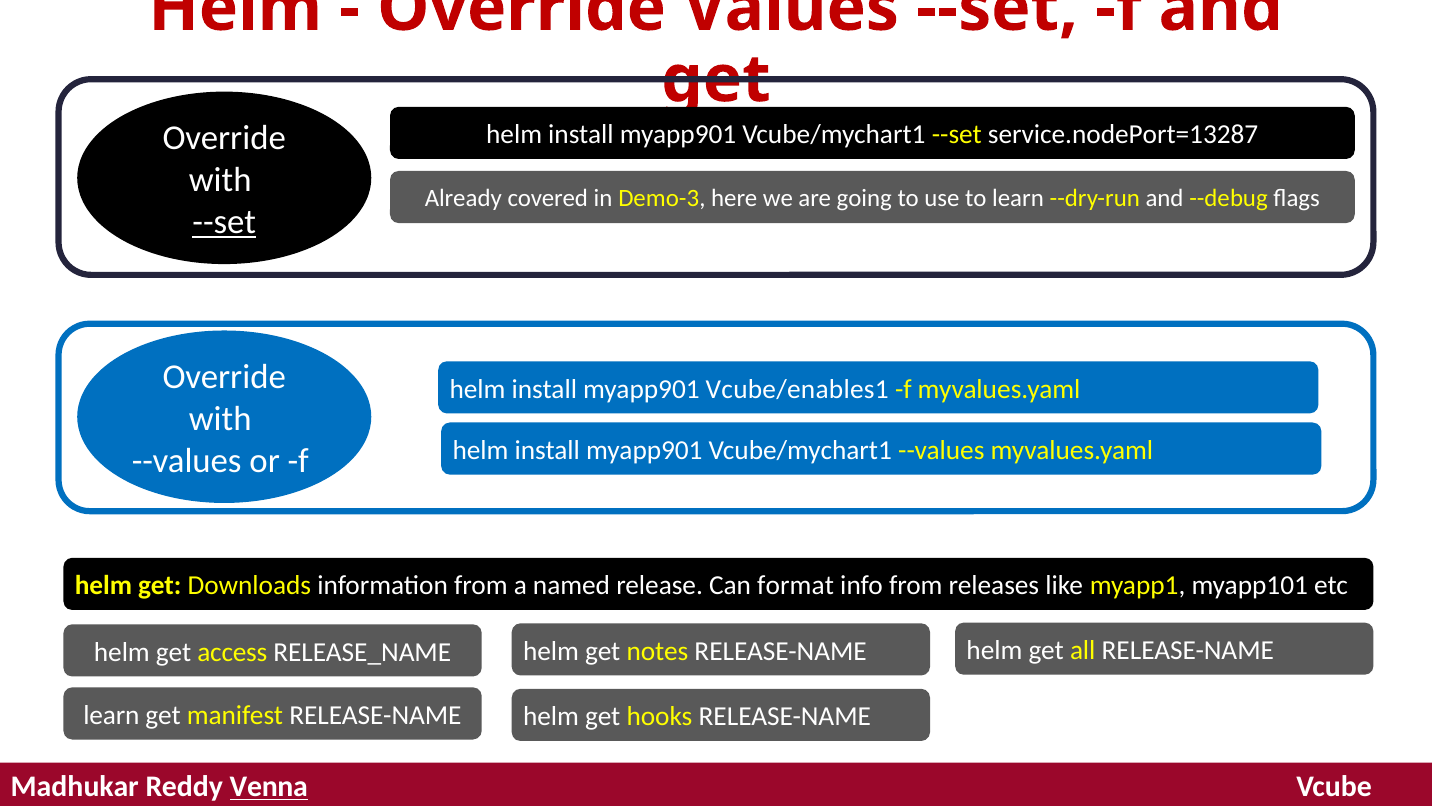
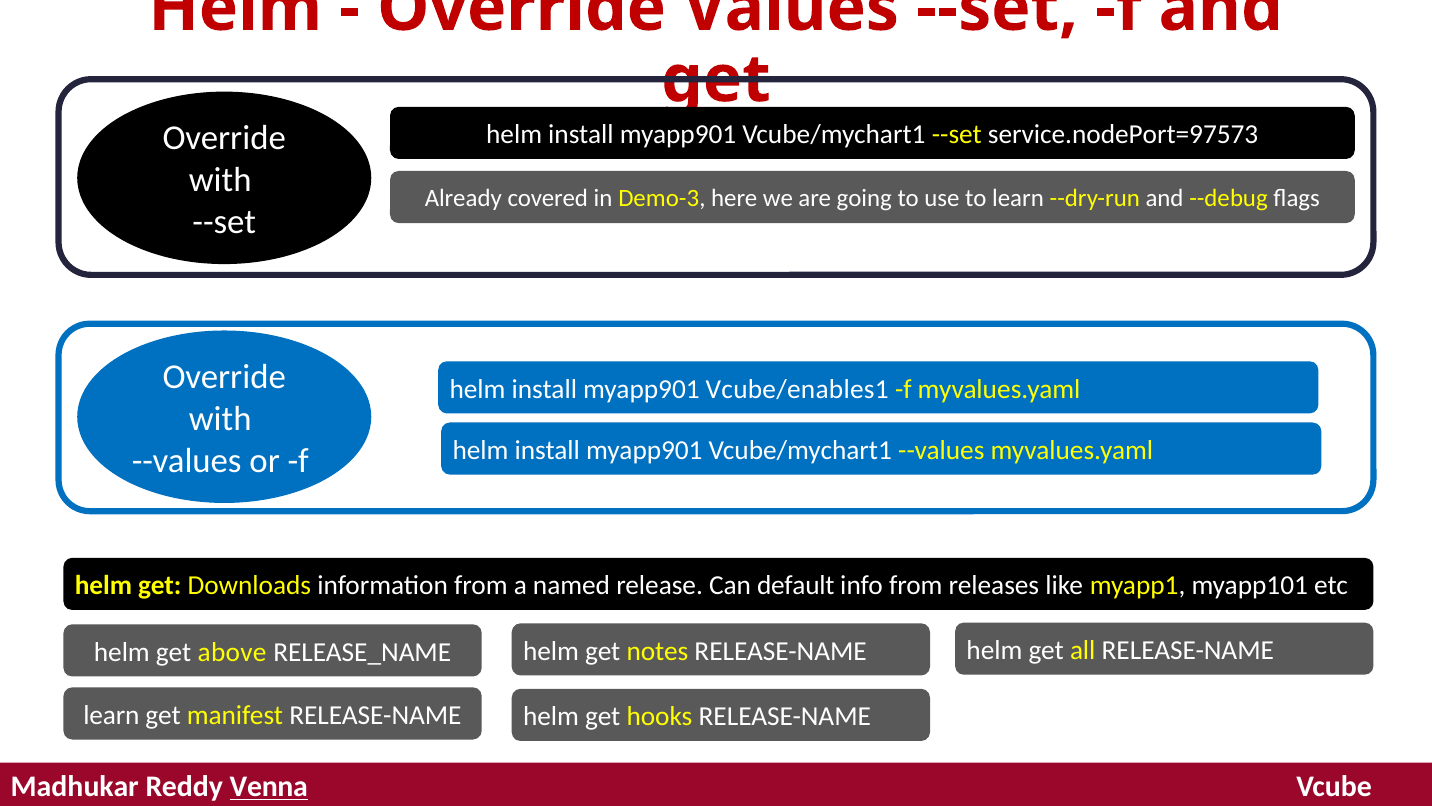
service.nodePort=13287: service.nodePort=13287 -> service.nodePort=97573
--set at (224, 222) underline: present -> none
format: format -> default
access: access -> above
